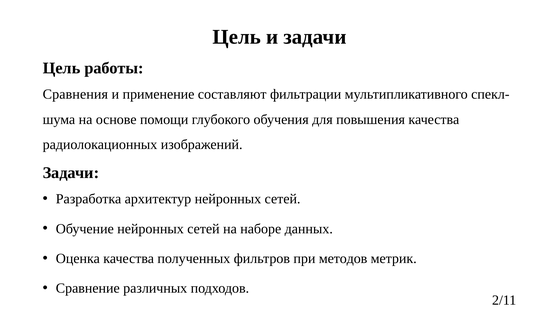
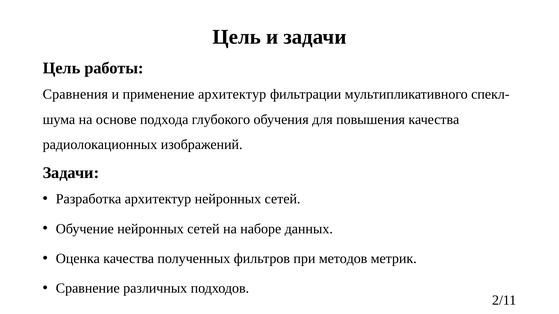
применение составляют: составляют -> архитектур
помощи: помощи -> подхода
